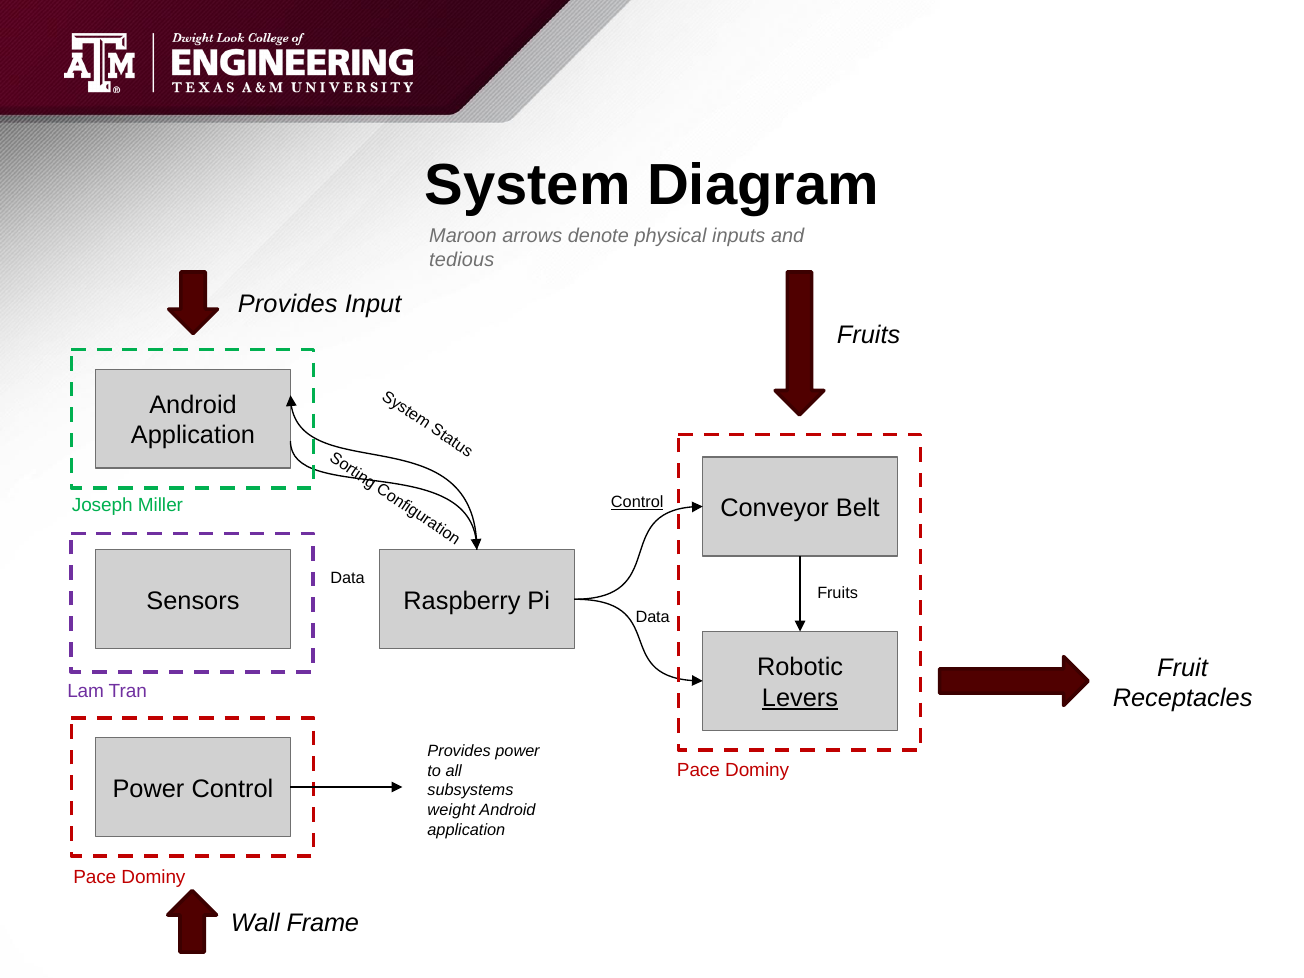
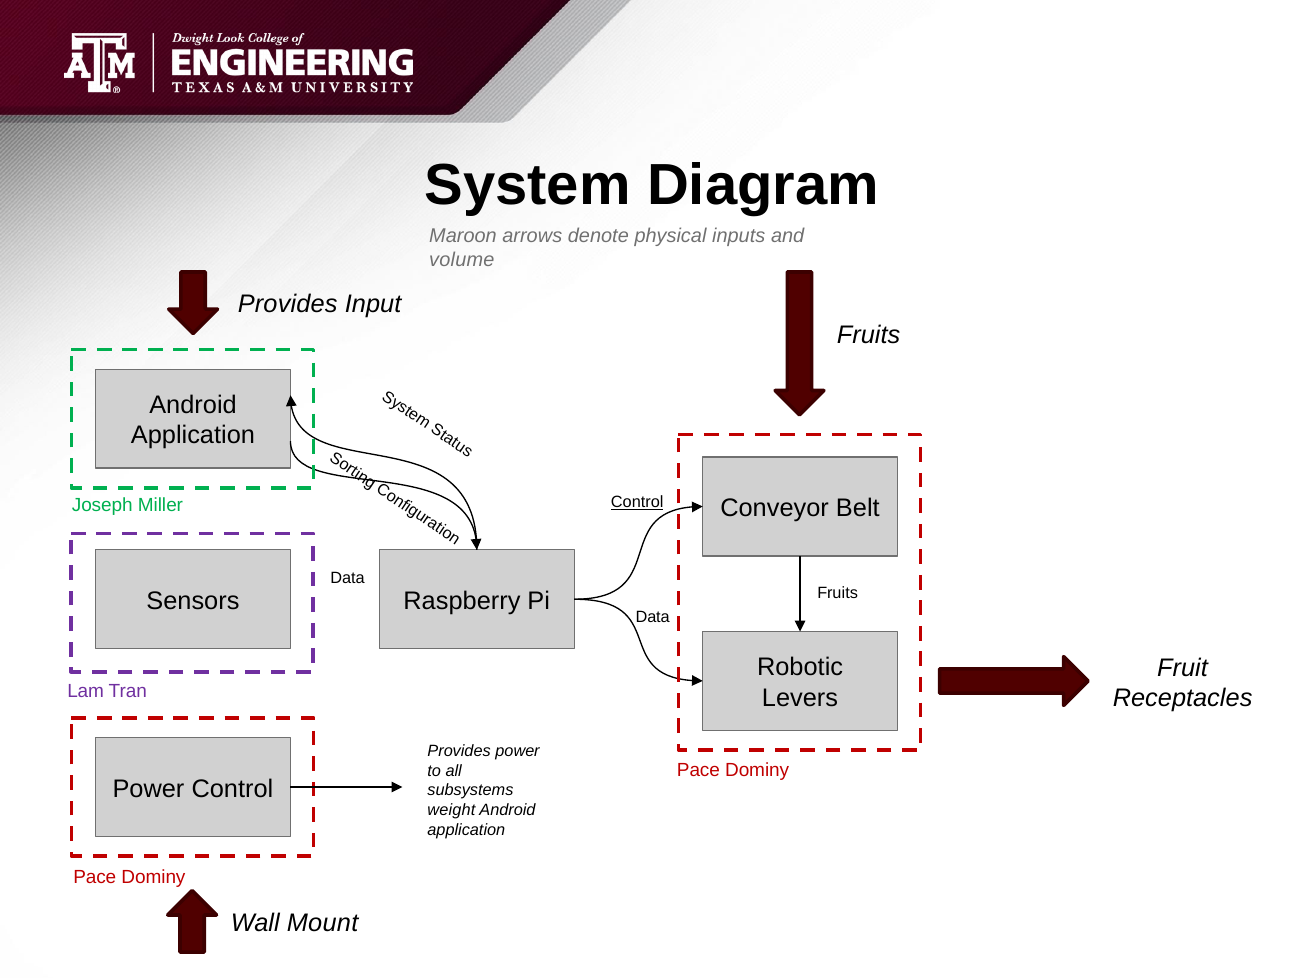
tedious: tedious -> volume
Levers underline: present -> none
Frame: Frame -> Mount
